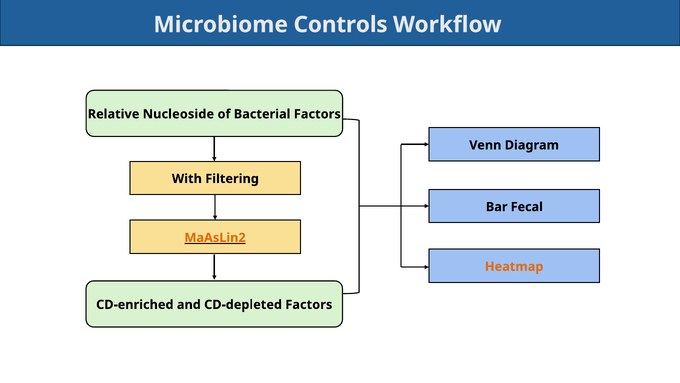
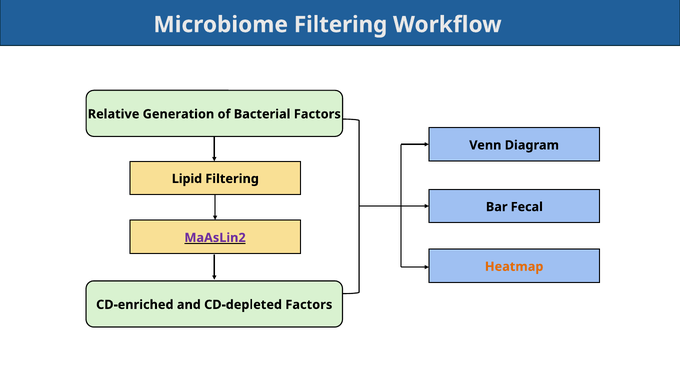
Microbiome Controls: Controls -> Filtering
Nucleoside: Nucleoside -> Generation
With: With -> Lipid
MaAsLin2 colour: orange -> purple
